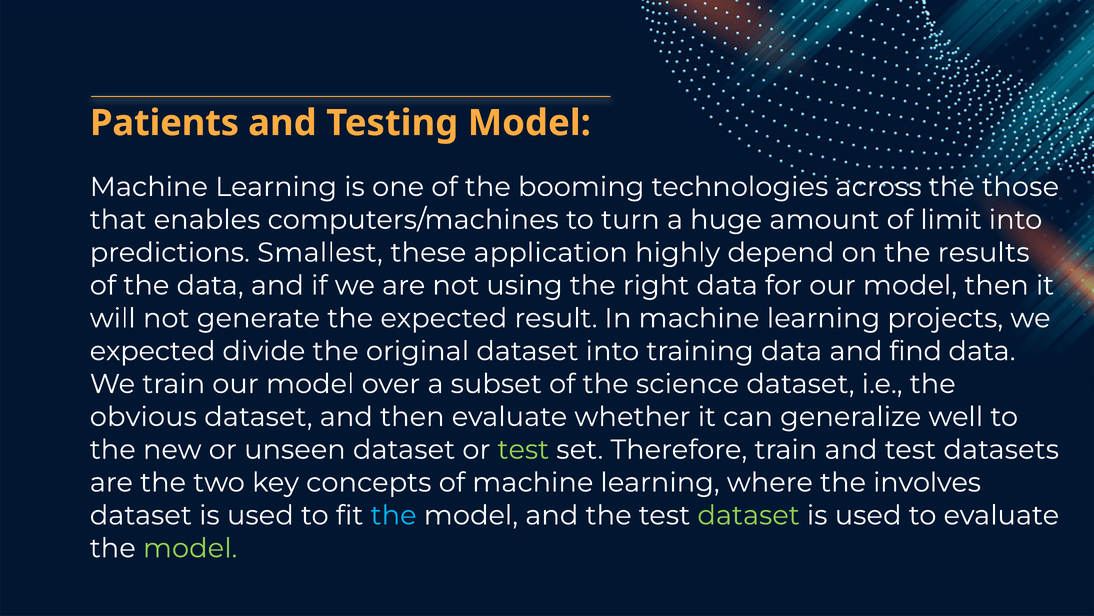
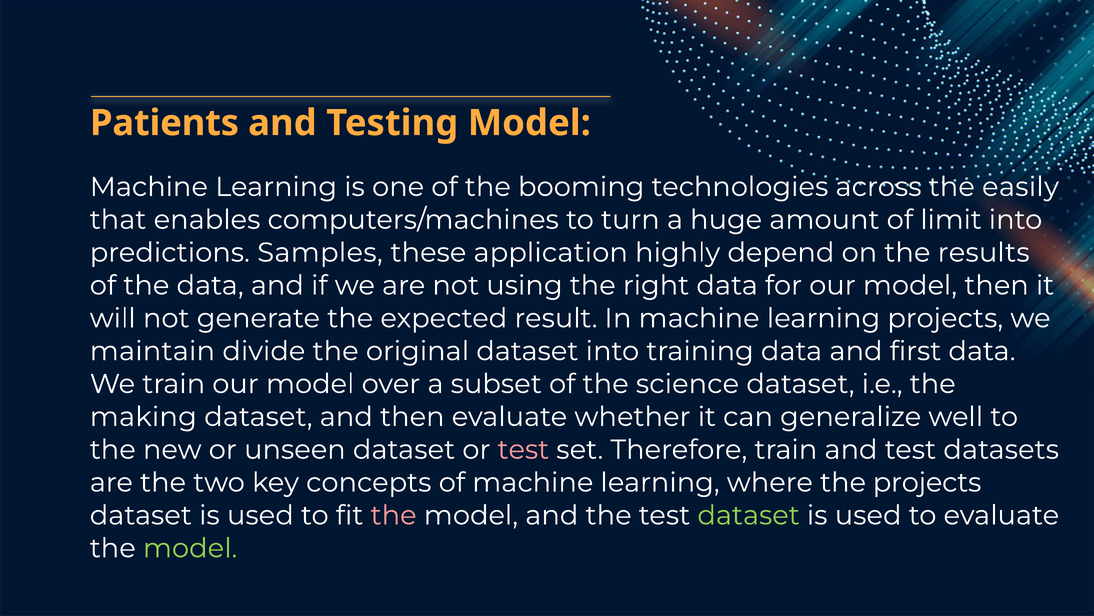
those: those -> easily
Smallest: Smallest -> Samples
expected at (153, 351): expected -> maintain
find: find -> first
obvious: obvious -> making
test at (523, 449) colour: light green -> pink
the involves: involves -> projects
the at (394, 515) colour: light blue -> pink
